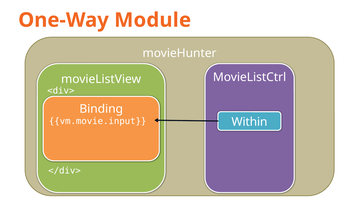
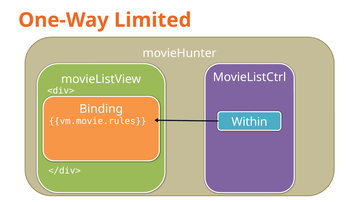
Module: Module -> Limited
vm.movie.input: vm.movie.input -> vm.movie.rules
